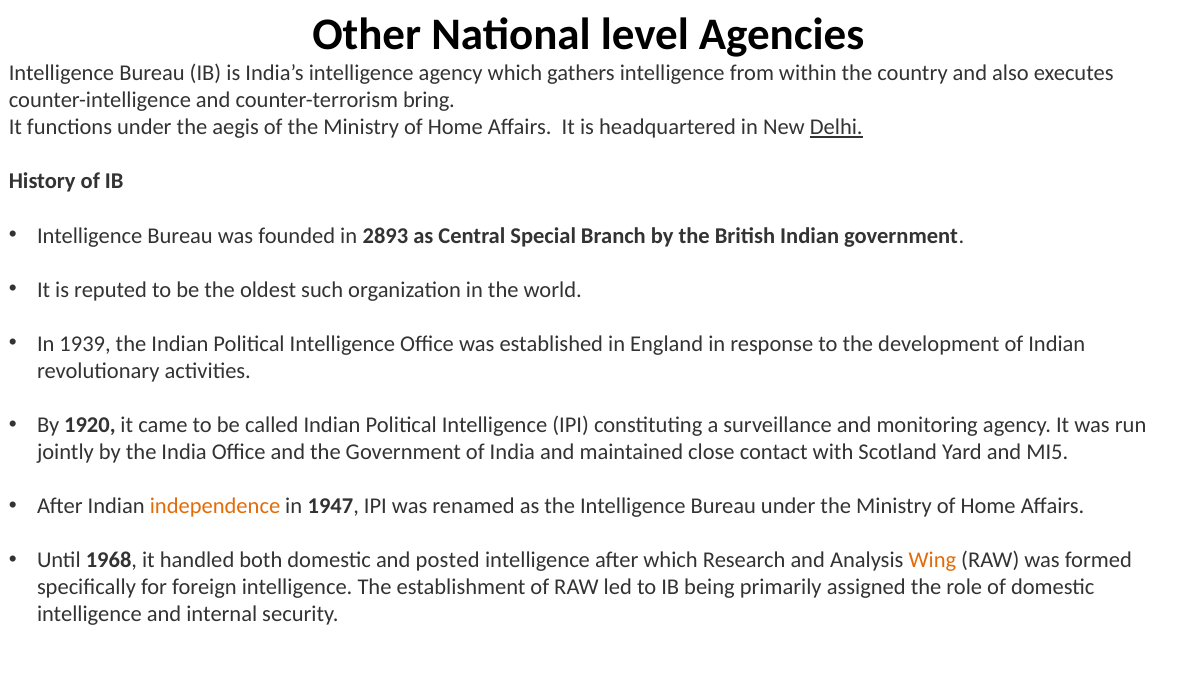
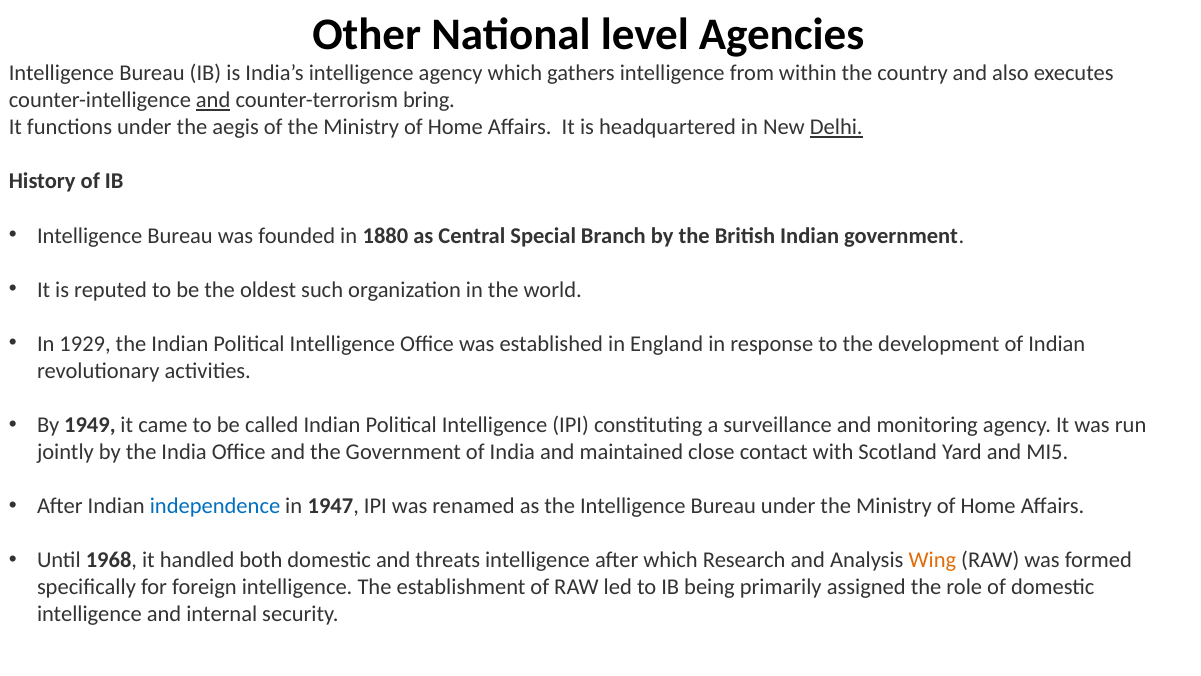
and at (213, 100) underline: none -> present
2893: 2893 -> 1880
1939: 1939 -> 1929
1920: 1920 -> 1949
independence colour: orange -> blue
posted: posted -> threats
